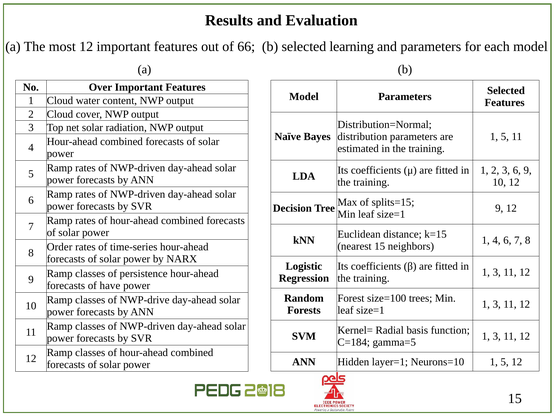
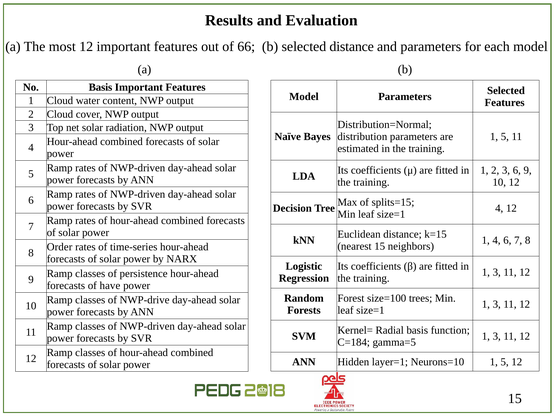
selected learning: learning -> distance
No Over: Over -> Basis
9 at (499, 208): 9 -> 4
